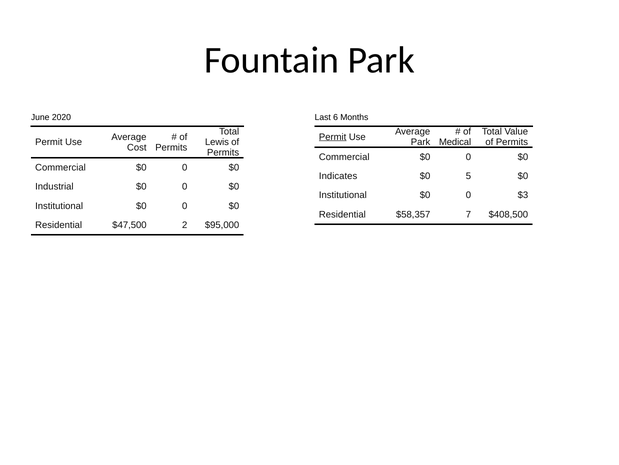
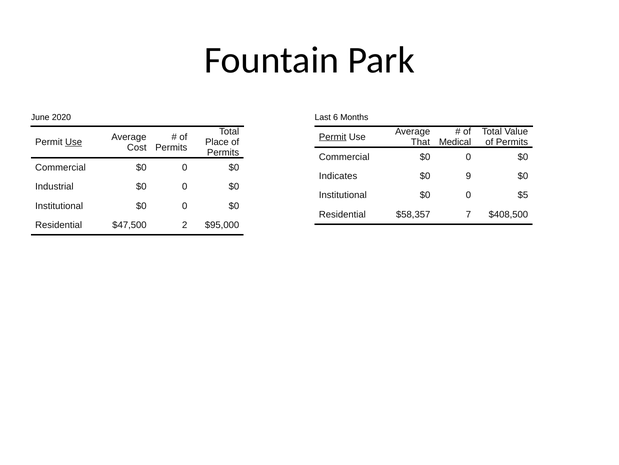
Use at (74, 142) underline: none -> present
Lewis: Lewis -> Place
Park at (421, 142): Park -> That
5: 5 -> 9
$3: $3 -> $5
